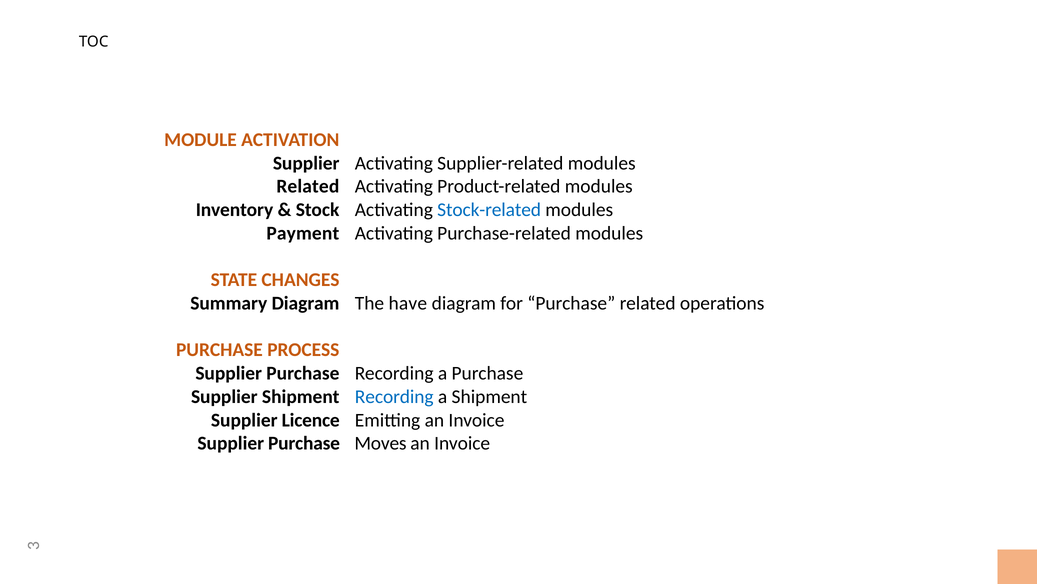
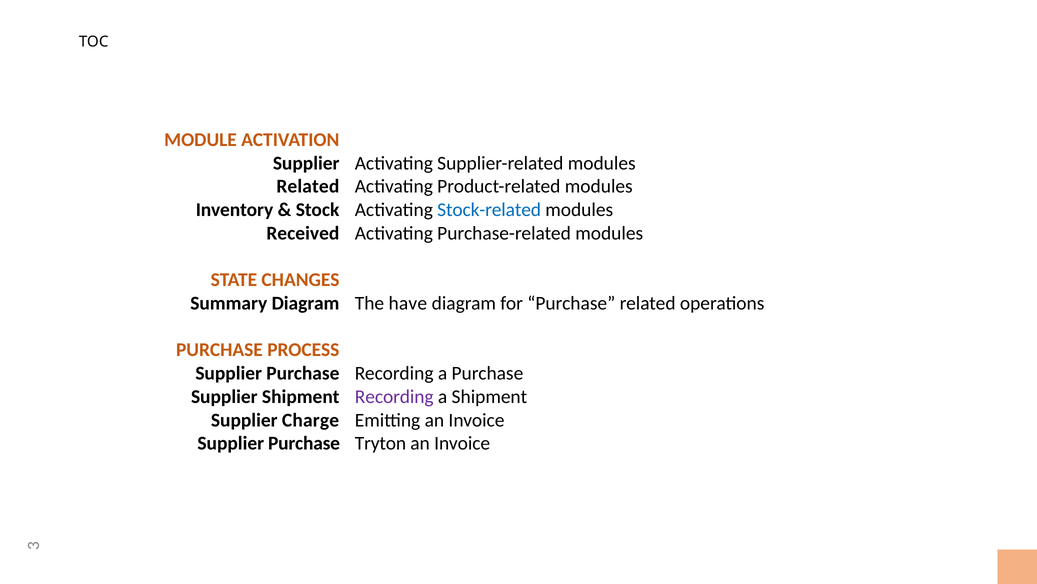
Payment: Payment -> Received
Recording at (394, 396) colour: blue -> purple
Licence: Licence -> Charge
Moves: Moves -> Tryton
